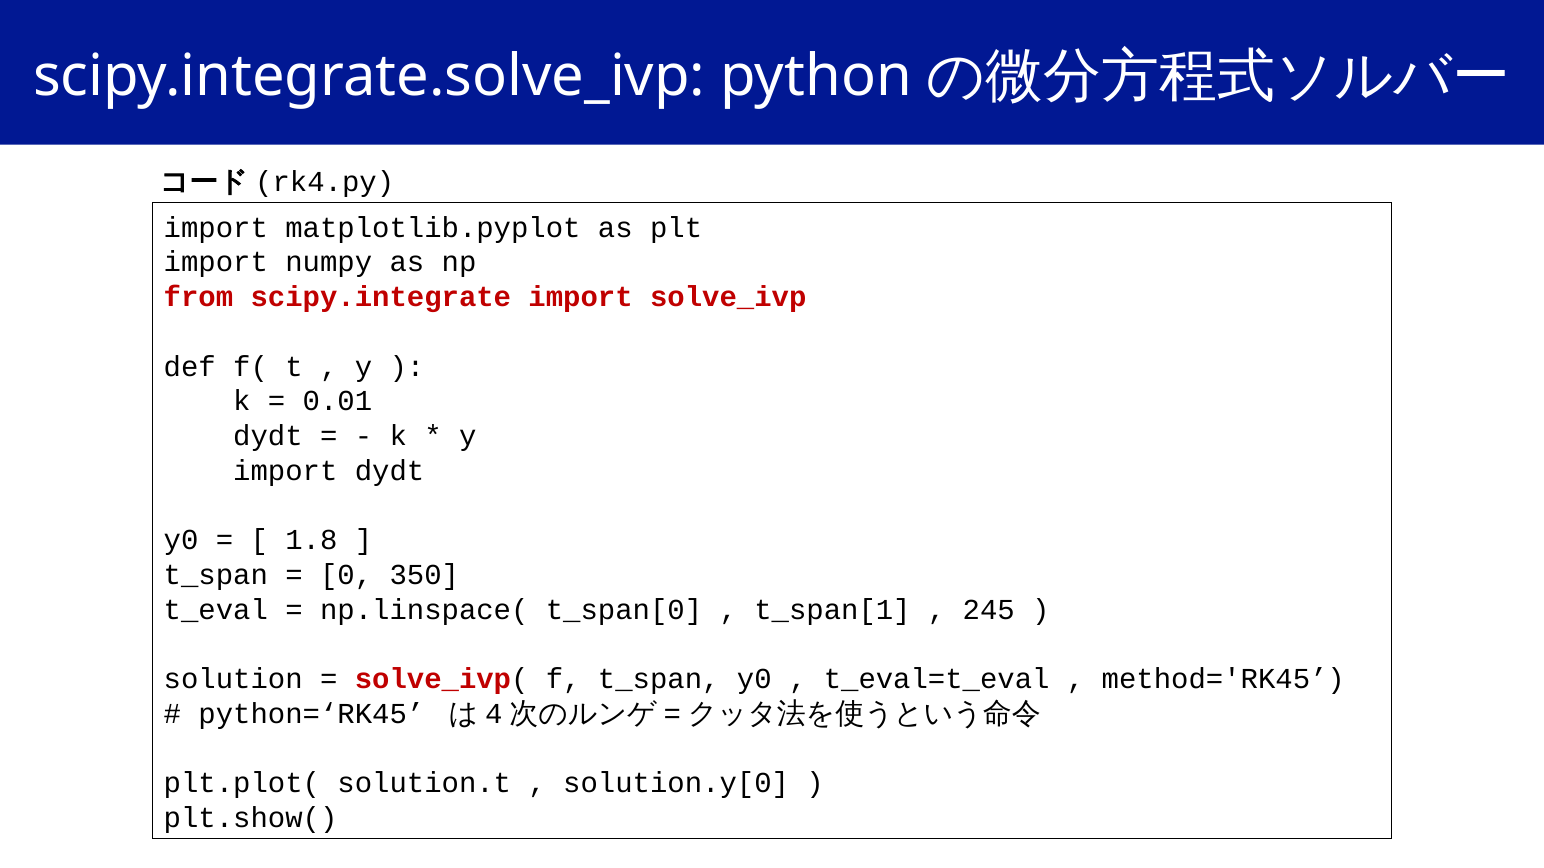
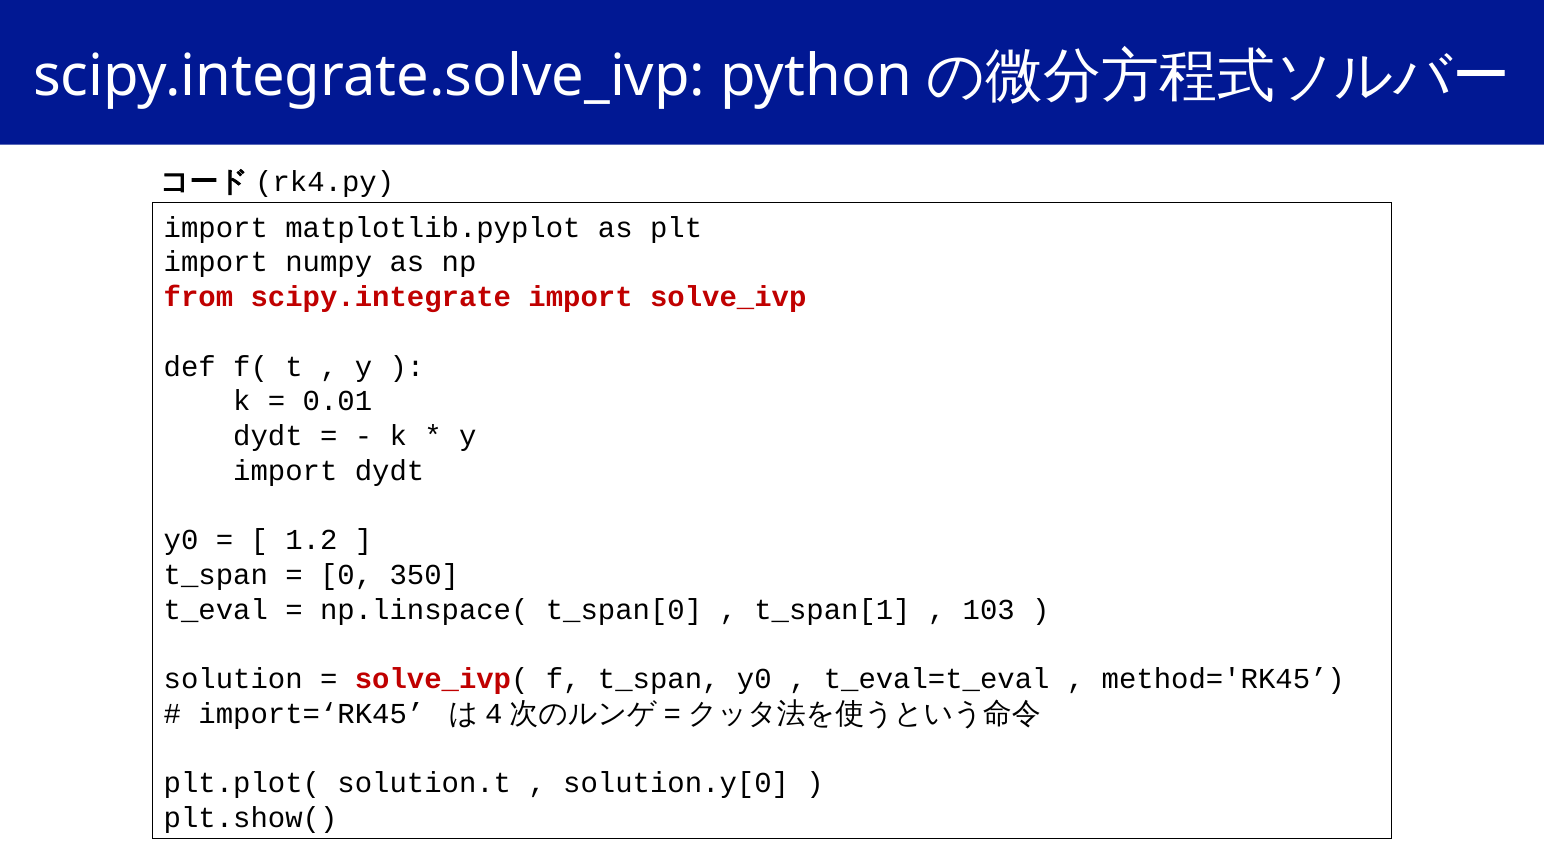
1.8: 1.8 -> 1.2
245: 245 -> 103
python=‘RK45: python=‘RK45 -> import=‘RK45
